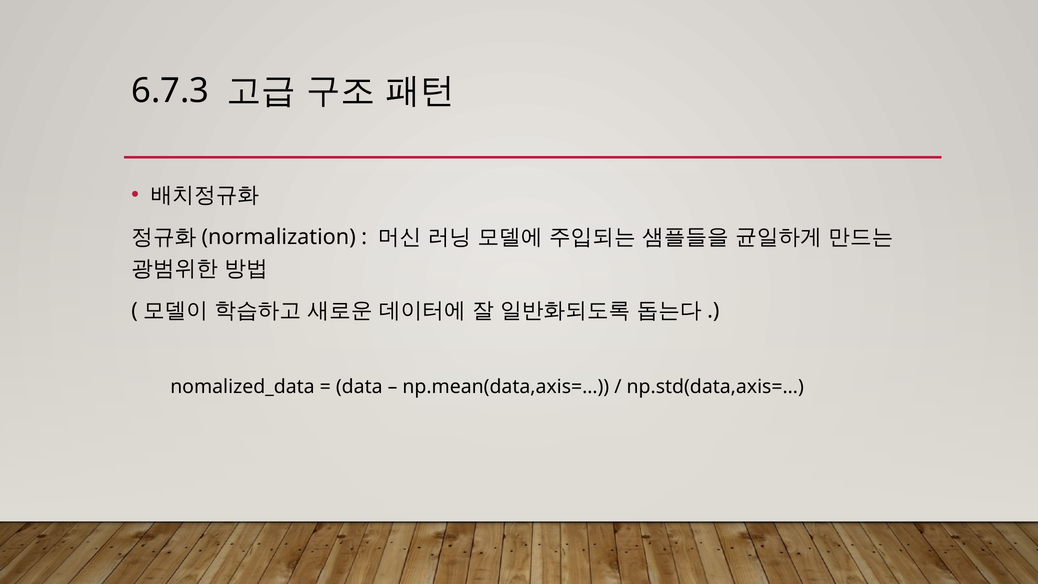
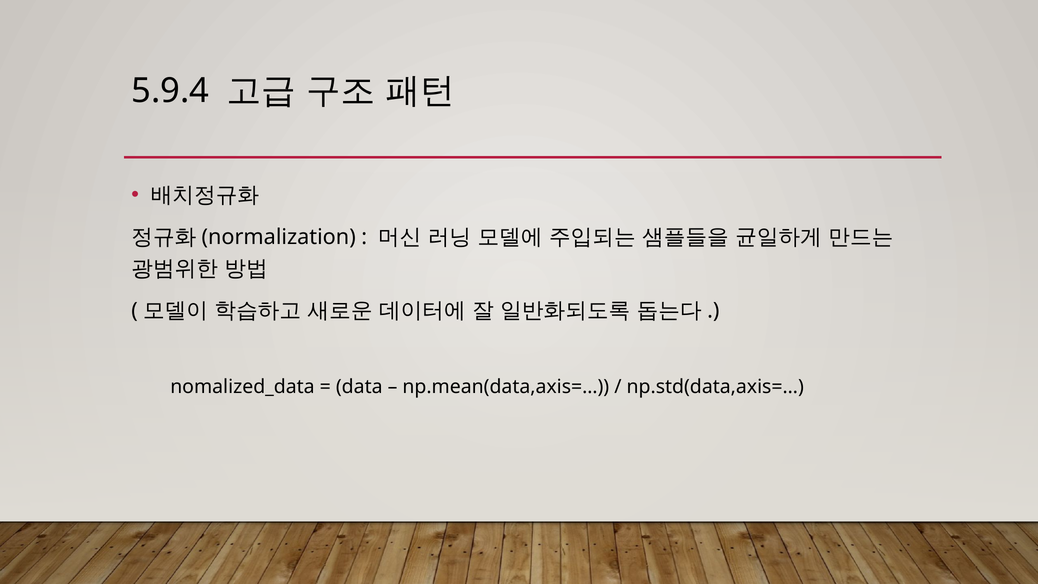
6.7.3: 6.7.3 -> 5.9.4
